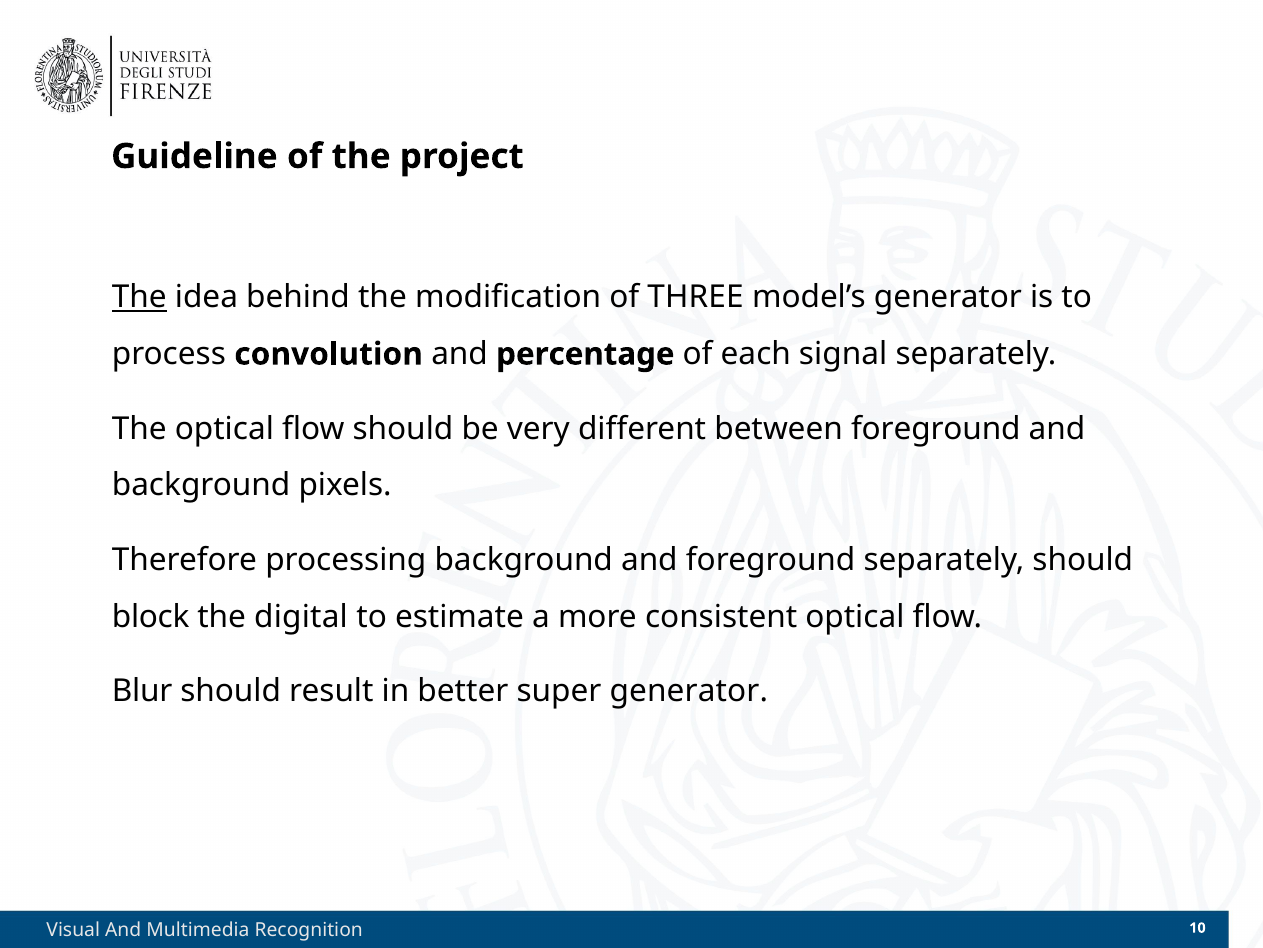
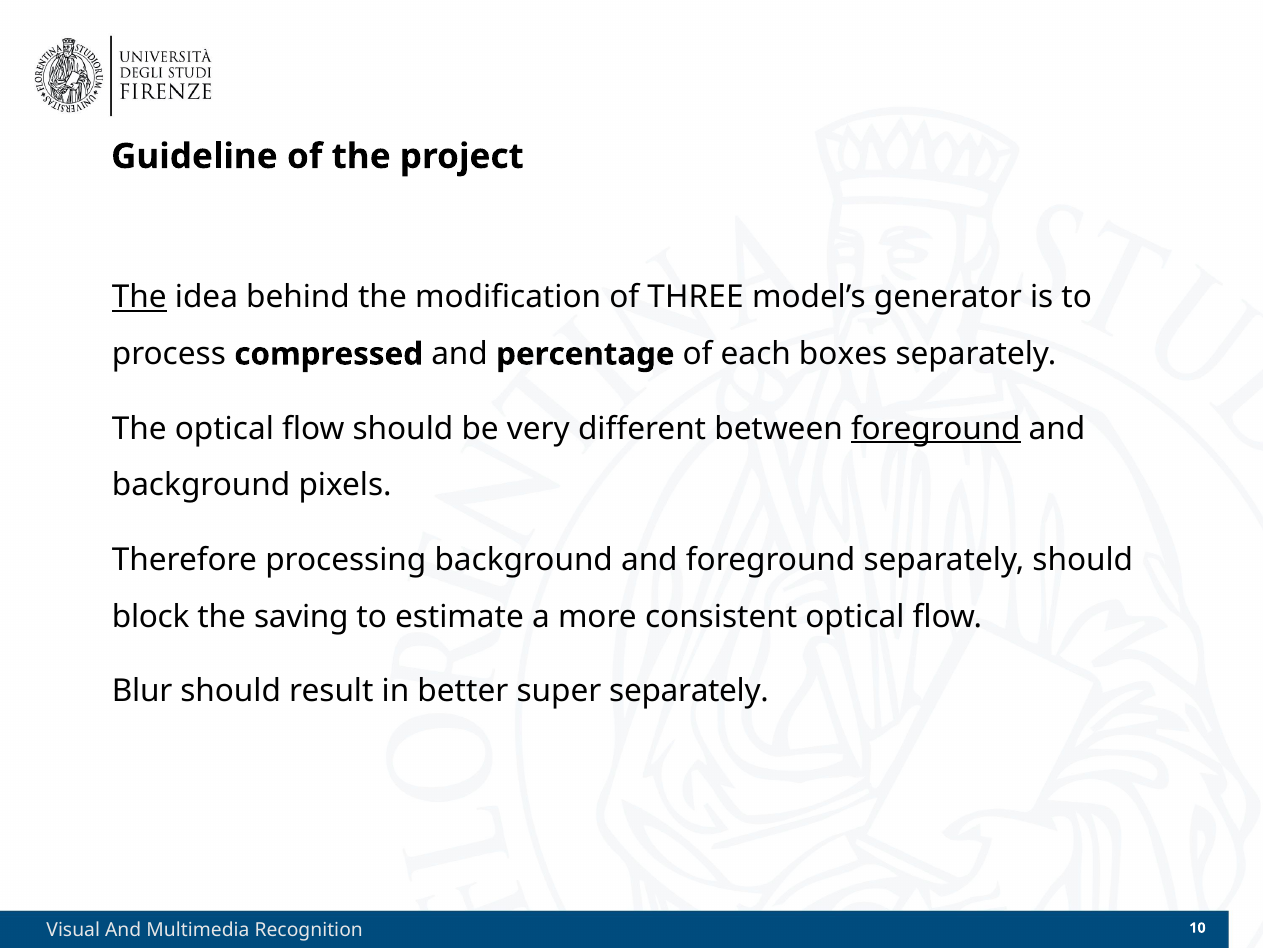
convolution: convolution -> compressed
signal: signal -> boxes
foreground at (936, 428) underline: none -> present
digital: digital -> saving
super generator: generator -> separately
